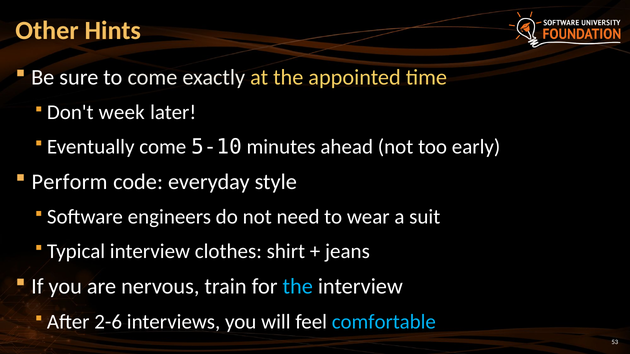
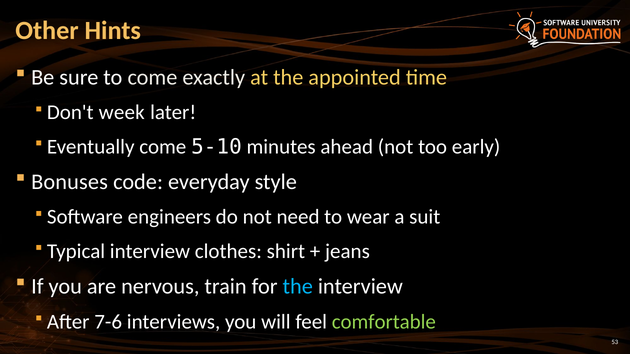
Perform: Perform -> Bonuses
2-6: 2-6 -> 7-6
comfortable colour: light blue -> light green
